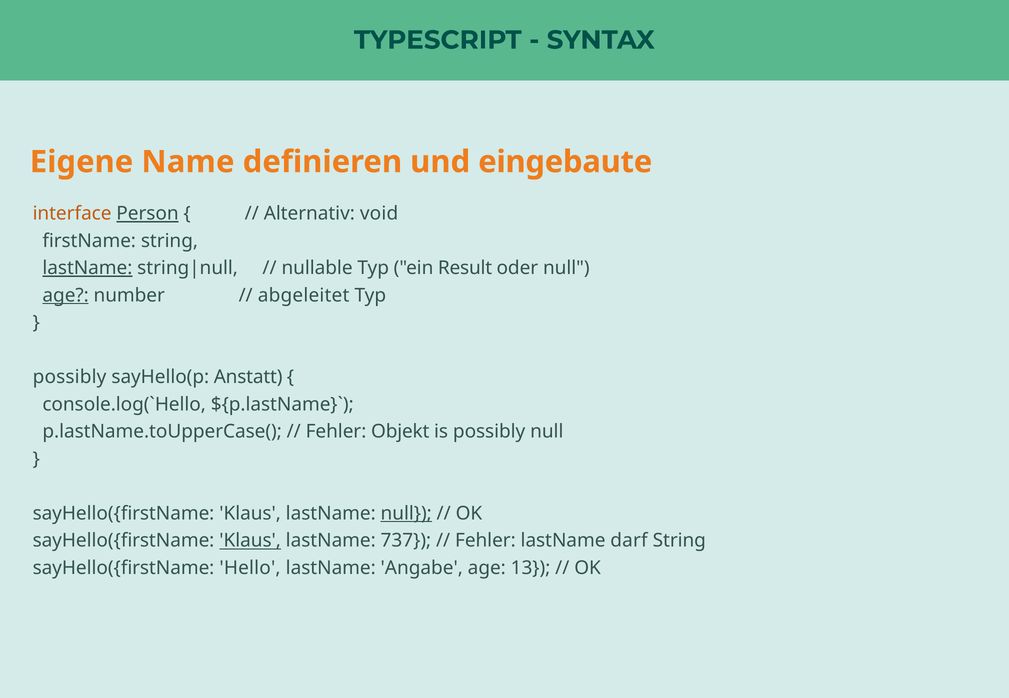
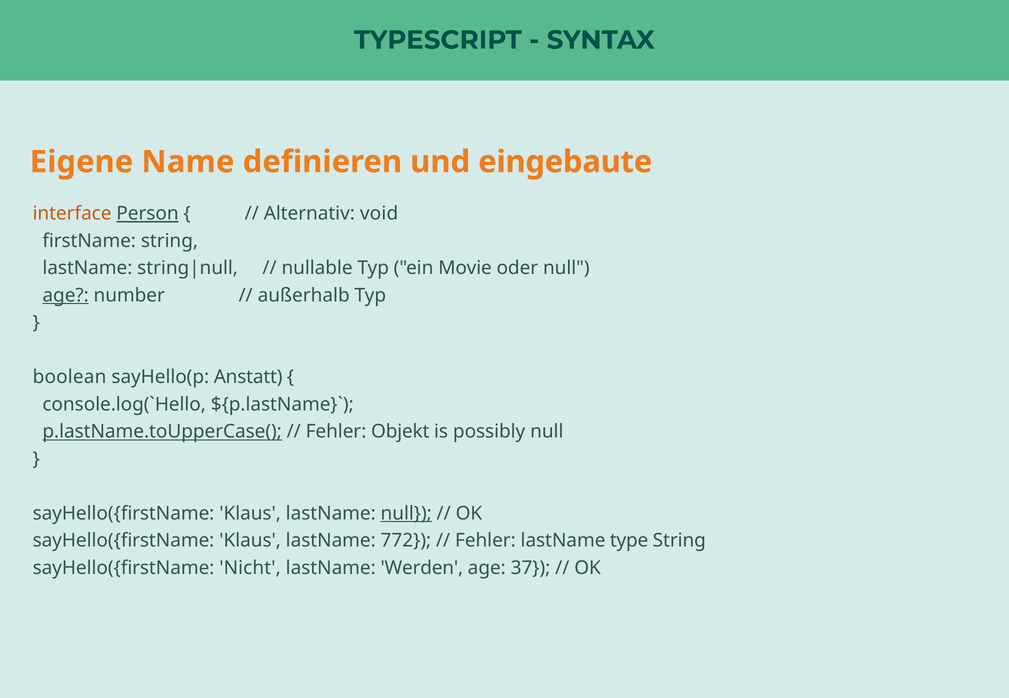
lastName at (87, 268) underline: present -> none
Result: Result -> Movie
abgeleitet: abgeleitet -> außerhalb
possibly at (70, 377): possibly -> boolean
p.lastName.toUpperCase( underline: none -> present
Klaus at (250, 541) underline: present -> none
737: 737 -> 772
darf: darf -> type
Hello: Hello -> Nicht
Angabe: Angabe -> Werden
13: 13 -> 37
